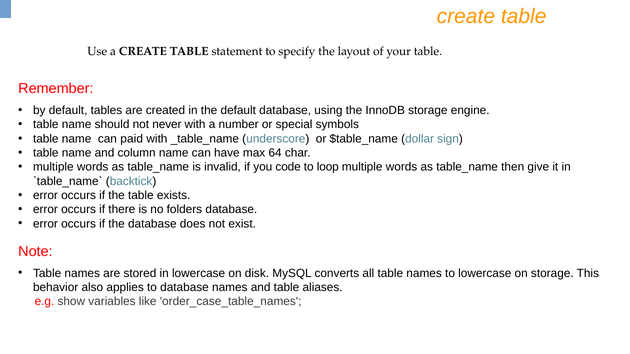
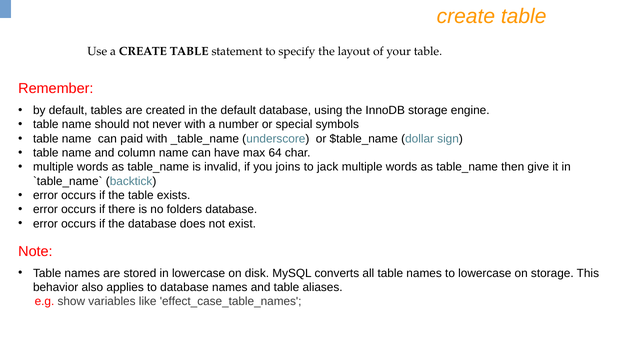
code: code -> joins
loop: loop -> jack
order_case_table_names: order_case_table_names -> effect_case_table_names
